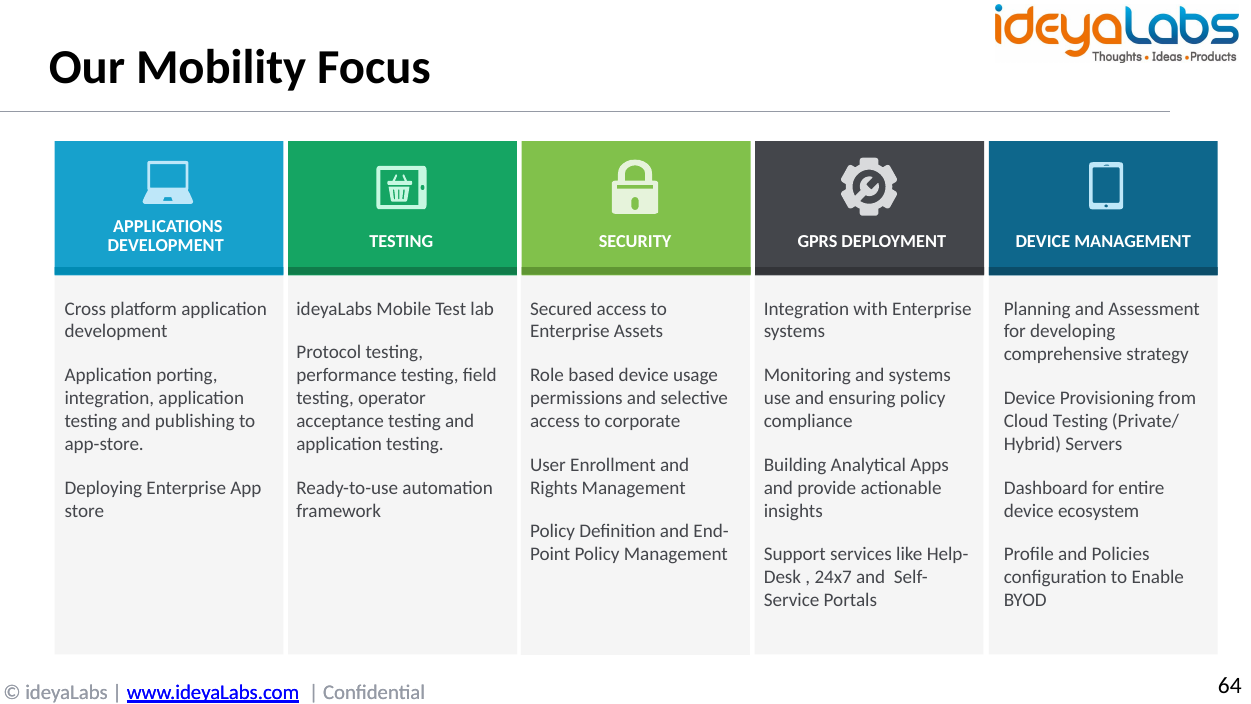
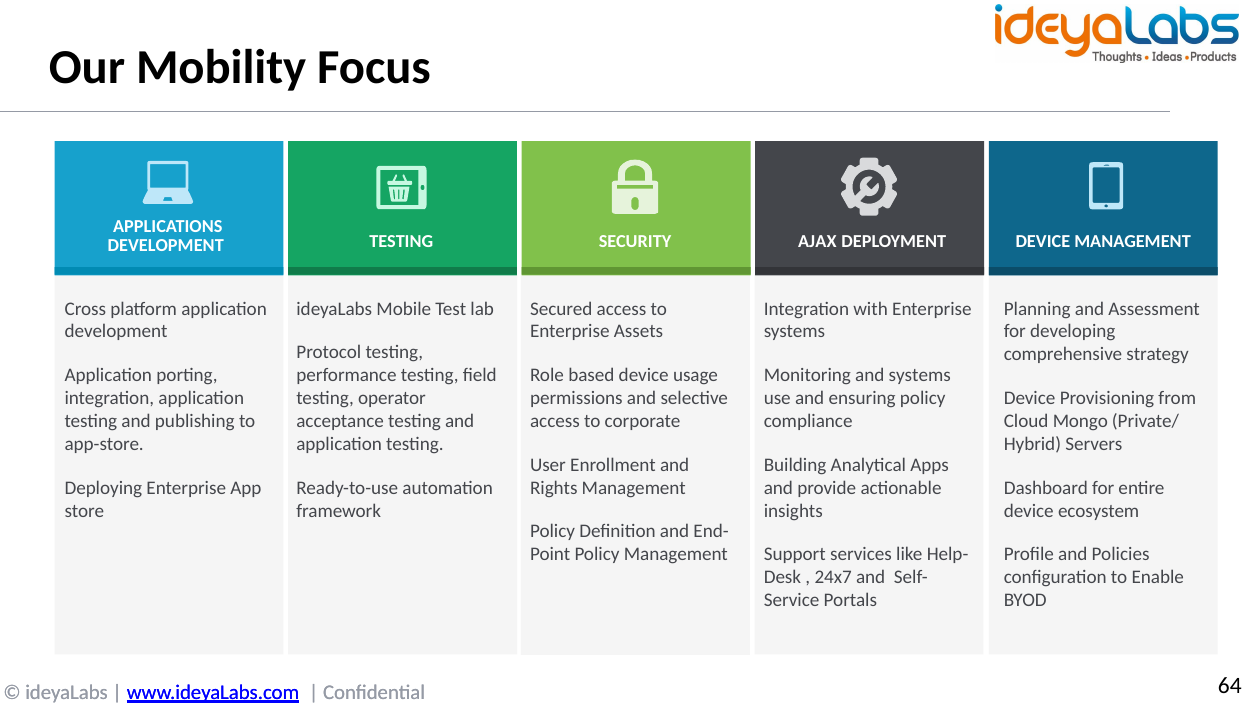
GPRS: GPRS -> AJAX
Cloud Testing: Testing -> Mongo
